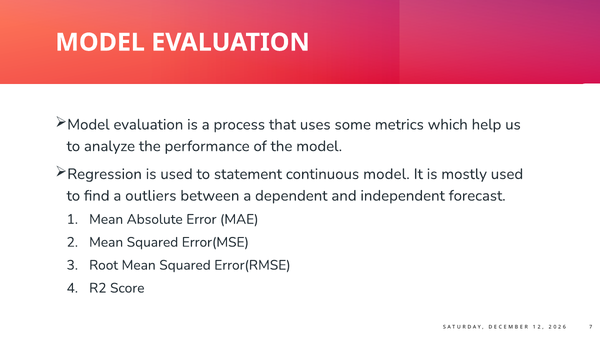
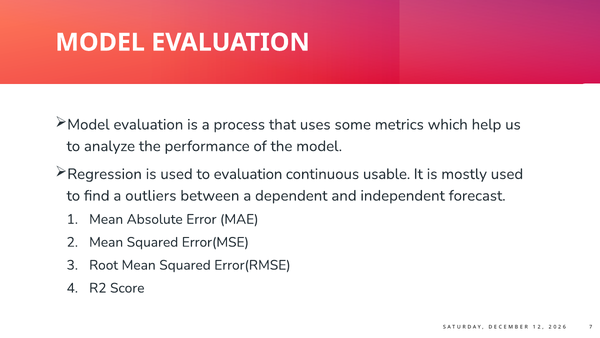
to statement: statement -> evaluation
continuous model: model -> usable
